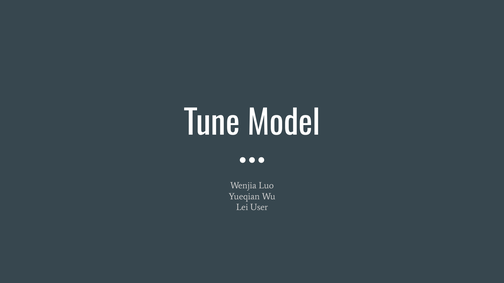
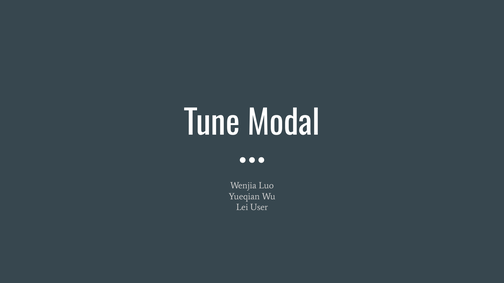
Model: Model -> Modal
